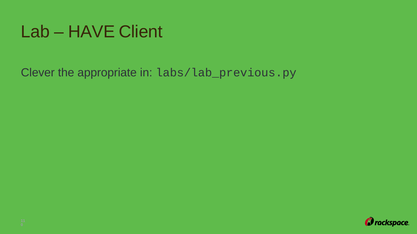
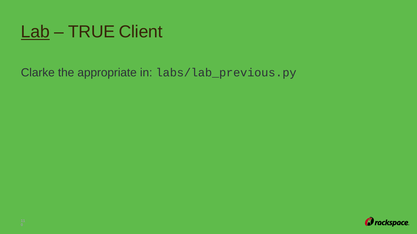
Lab underline: none -> present
HAVE: HAVE -> TRUE
Clever: Clever -> Clarke
